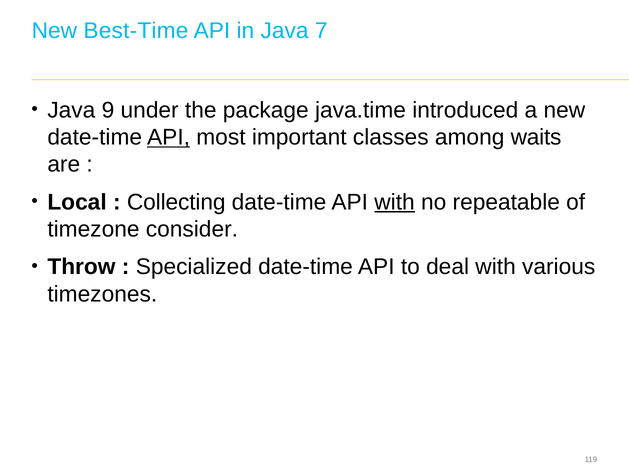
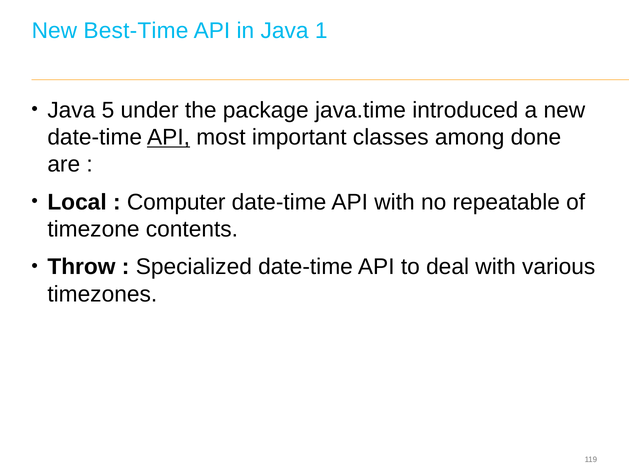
7: 7 -> 1
9: 9 -> 5
waits: waits -> done
Collecting: Collecting -> Computer
with at (395, 202) underline: present -> none
consider: consider -> contents
